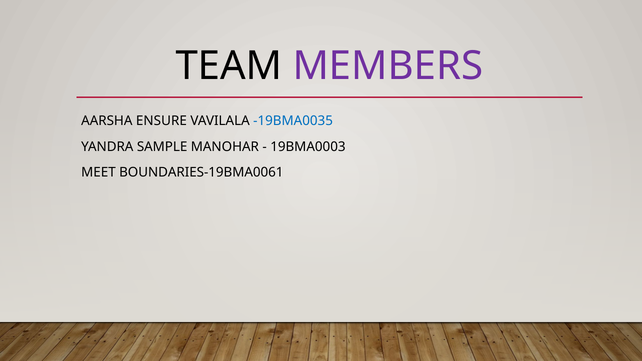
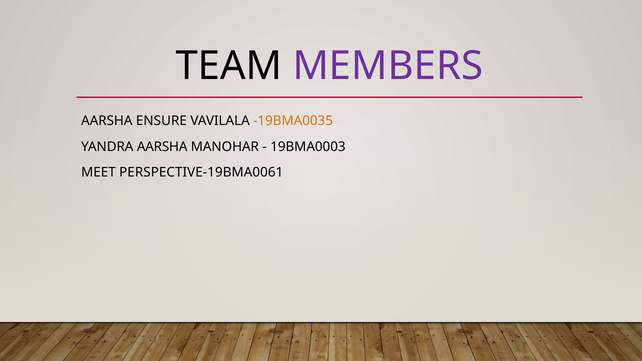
-19BMA0035 colour: blue -> orange
YANDRA SAMPLE: SAMPLE -> AARSHA
BOUNDARIES-19BMA0061: BOUNDARIES-19BMA0061 -> PERSPECTIVE-19BMA0061
